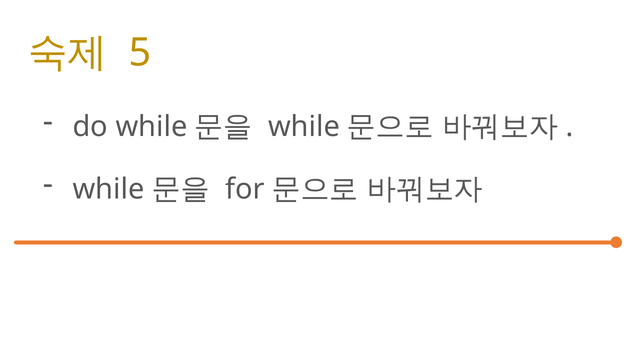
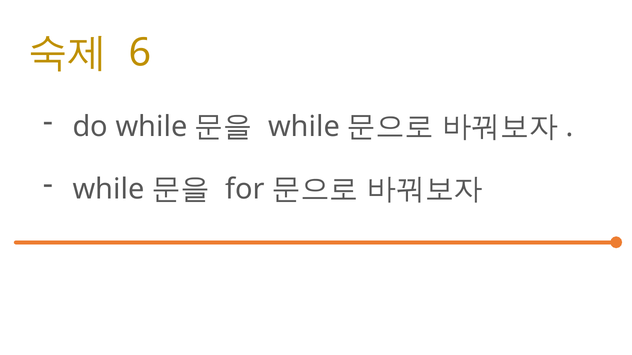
5: 5 -> 6
